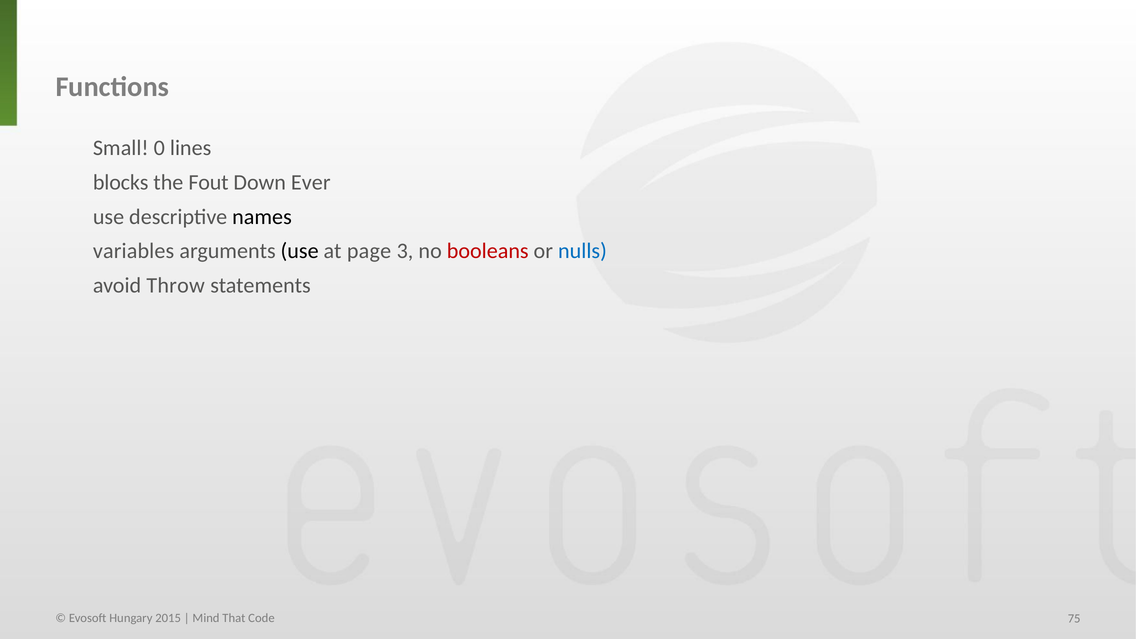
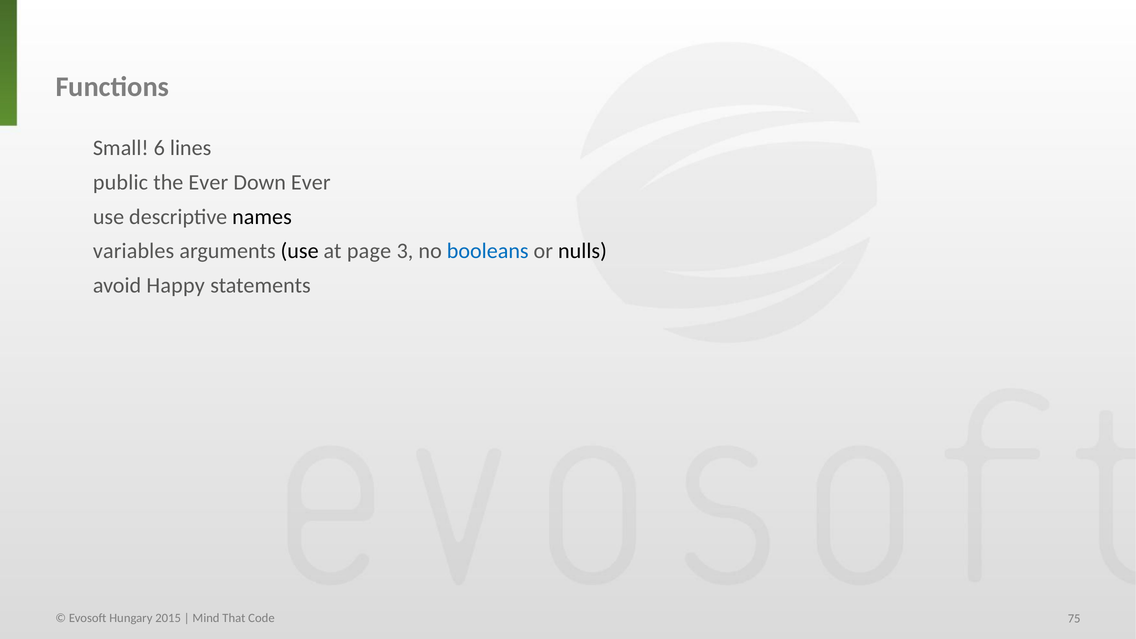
0: 0 -> 6
blocks: blocks -> public
the Fout: Fout -> Ever
booleans colour: red -> blue
nulls colour: blue -> black
Throw: Throw -> Happy
